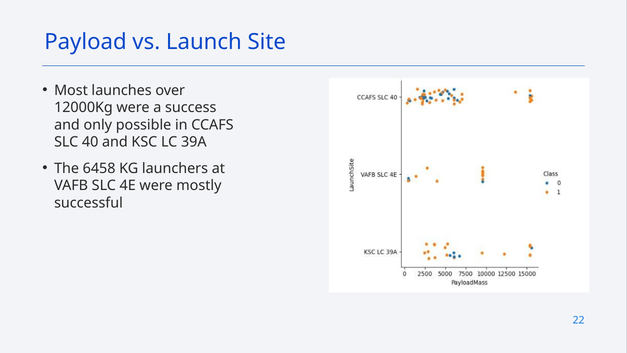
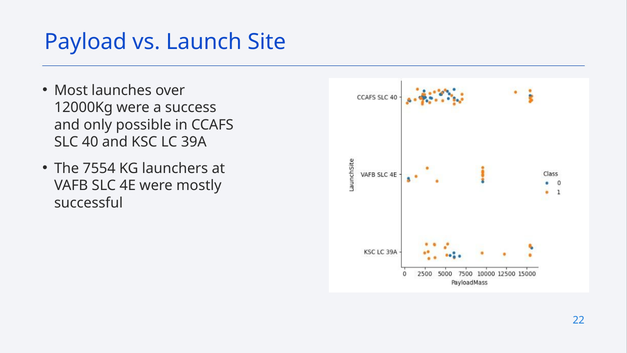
6458: 6458 -> 7554
